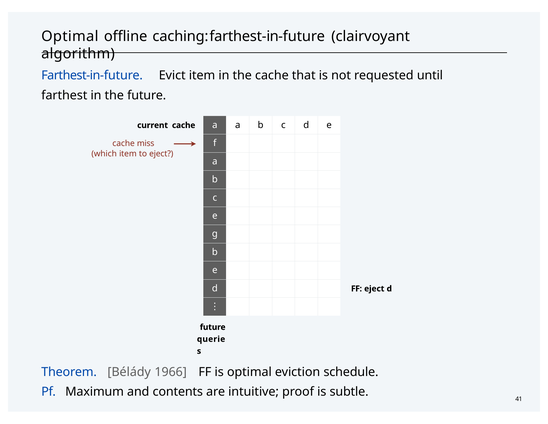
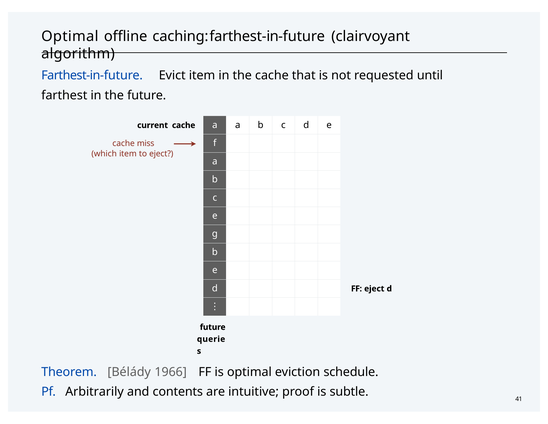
Maximum: Maximum -> Arbitrarily
